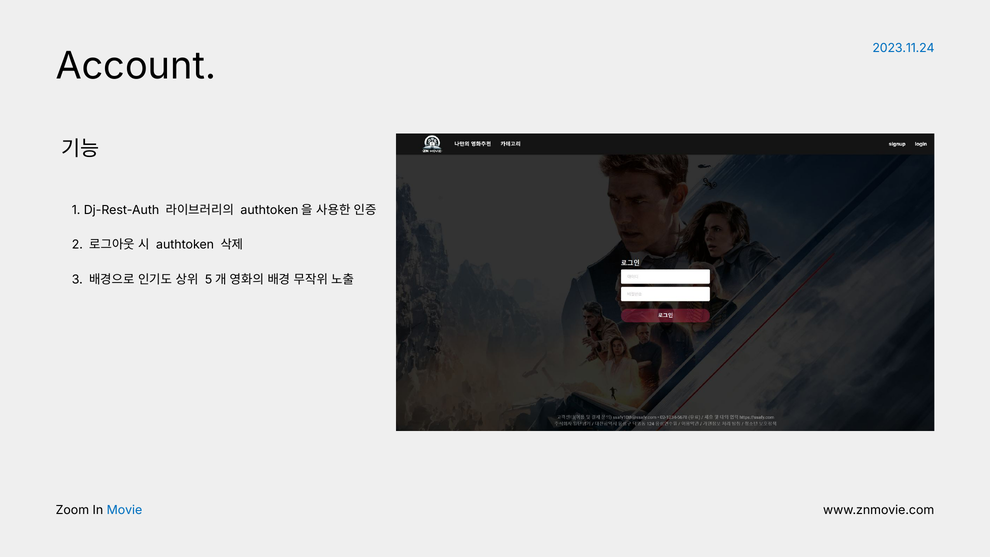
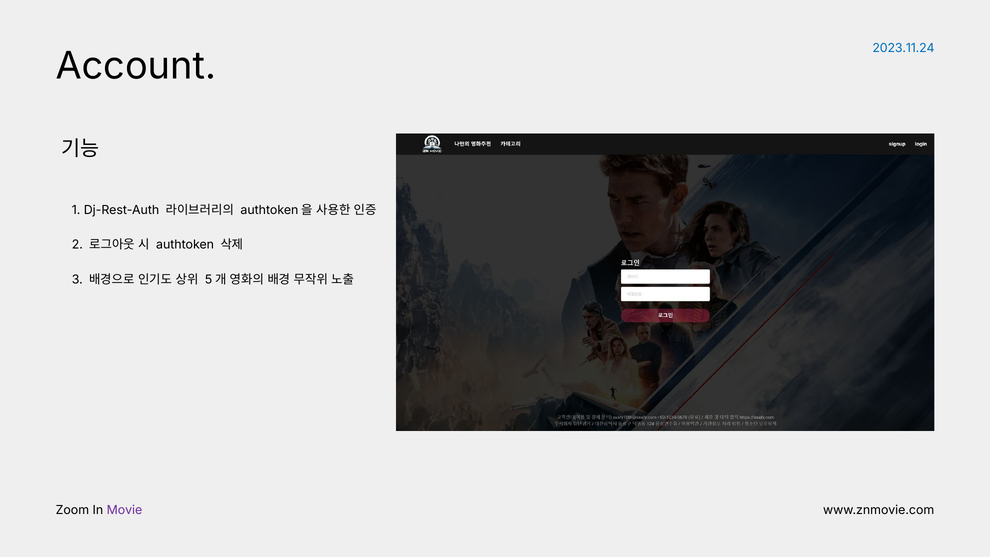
Movie colour: blue -> purple
